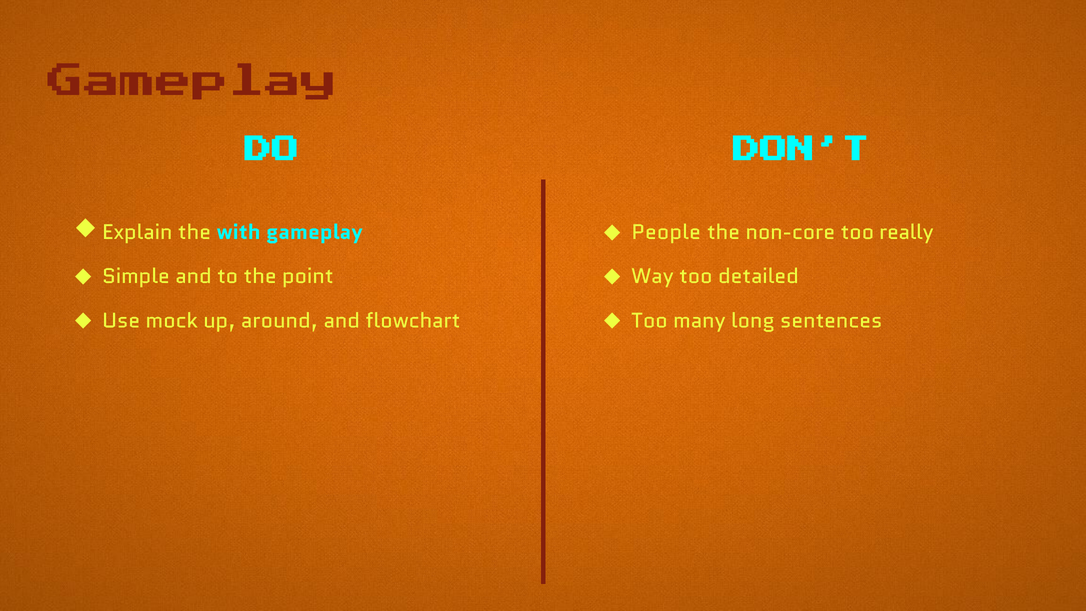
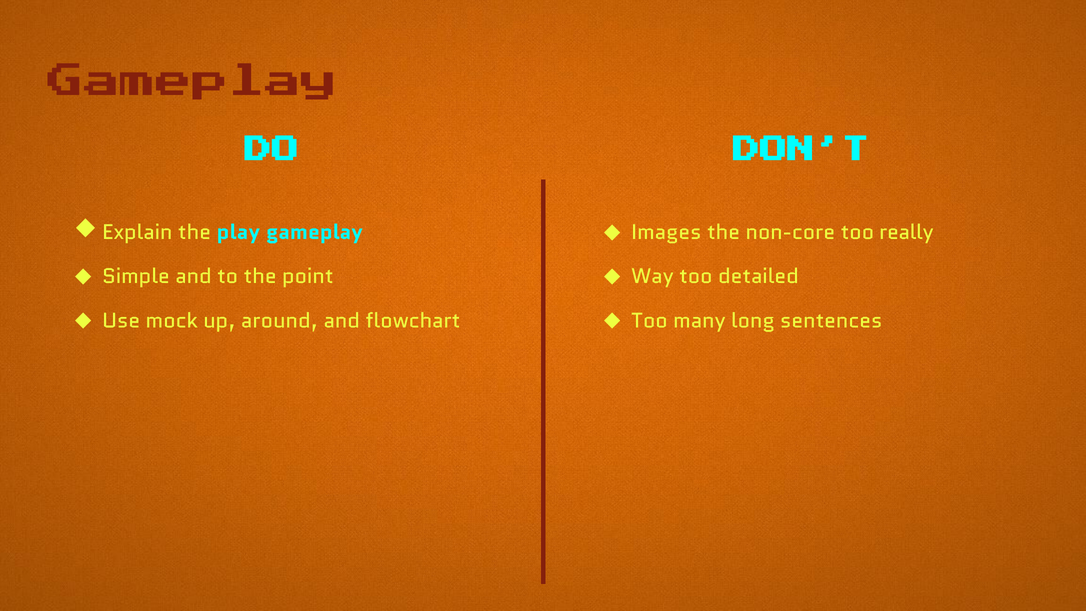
with: with -> play
People: People -> Images
